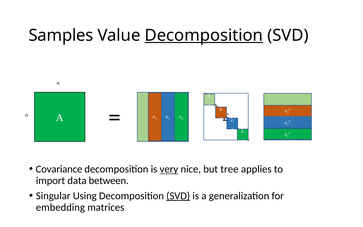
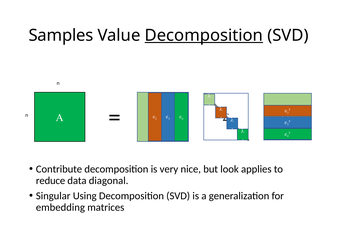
Covariance: Covariance -> Contribute
very underline: present -> none
tree: tree -> look
import: import -> reduce
between: between -> diagonal
SVD at (178, 196) underline: present -> none
